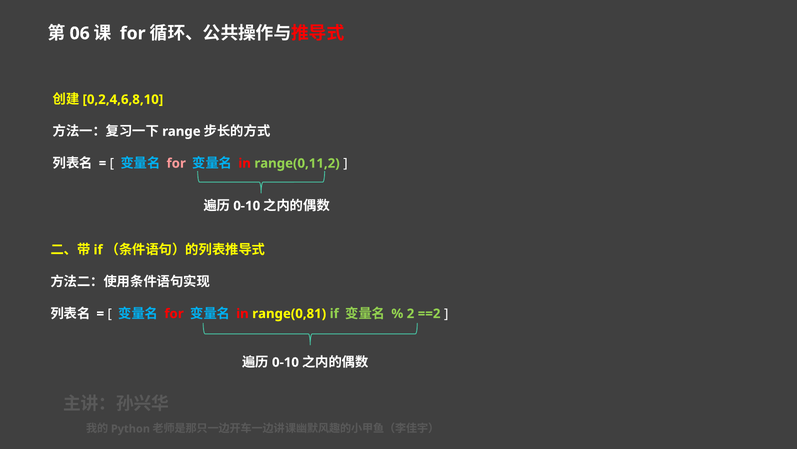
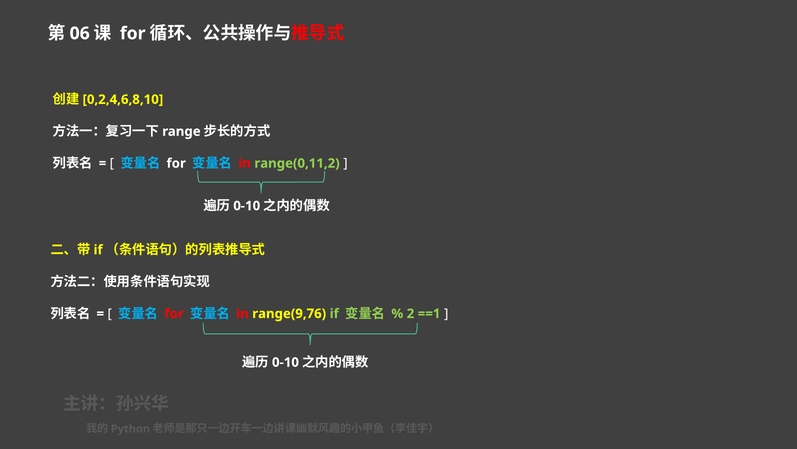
for at (176, 163) colour: pink -> white
range(0,81: range(0,81 -> range(9,76
==2: ==2 -> ==1
